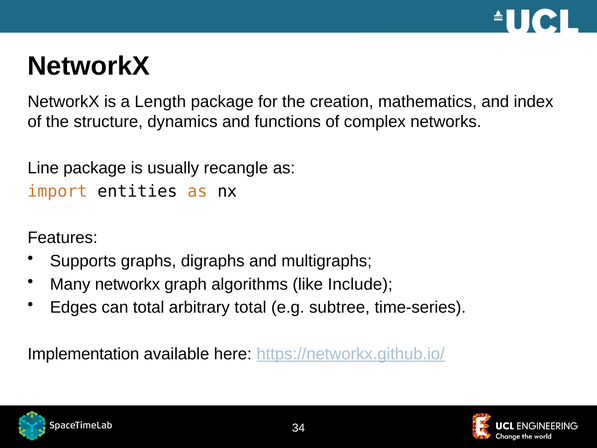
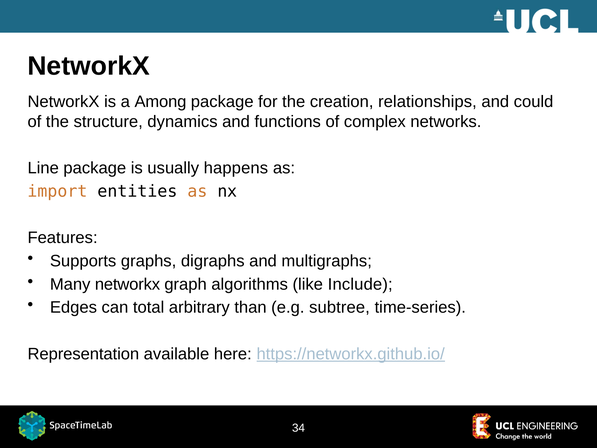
Length: Length -> Among
mathematics: mathematics -> relationships
index: index -> could
recangle: recangle -> happens
arbitrary total: total -> than
Implementation: Implementation -> Representation
